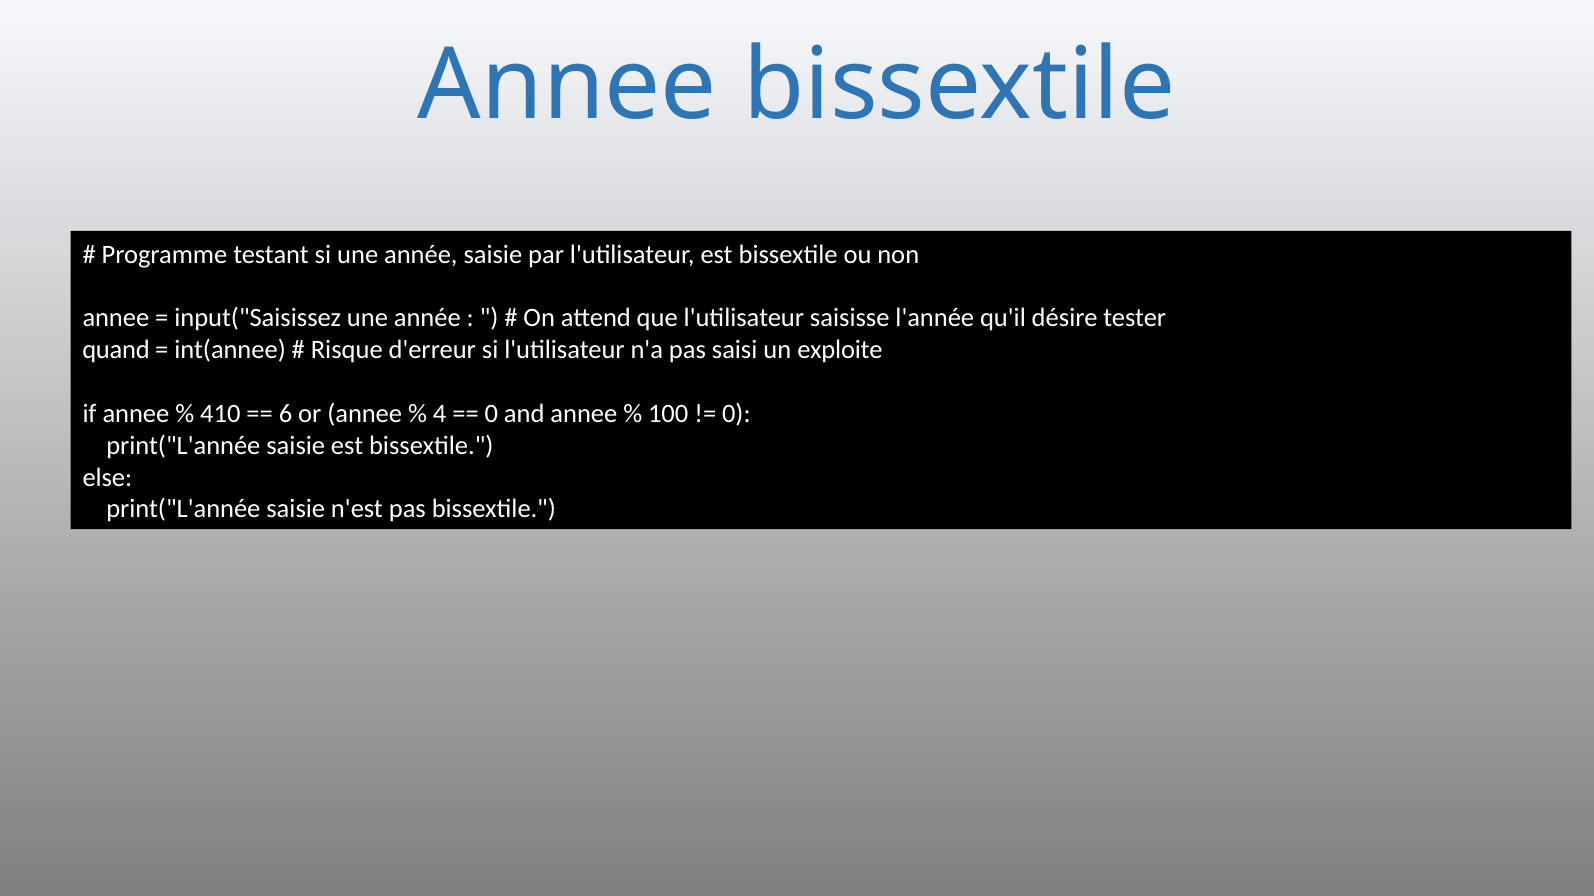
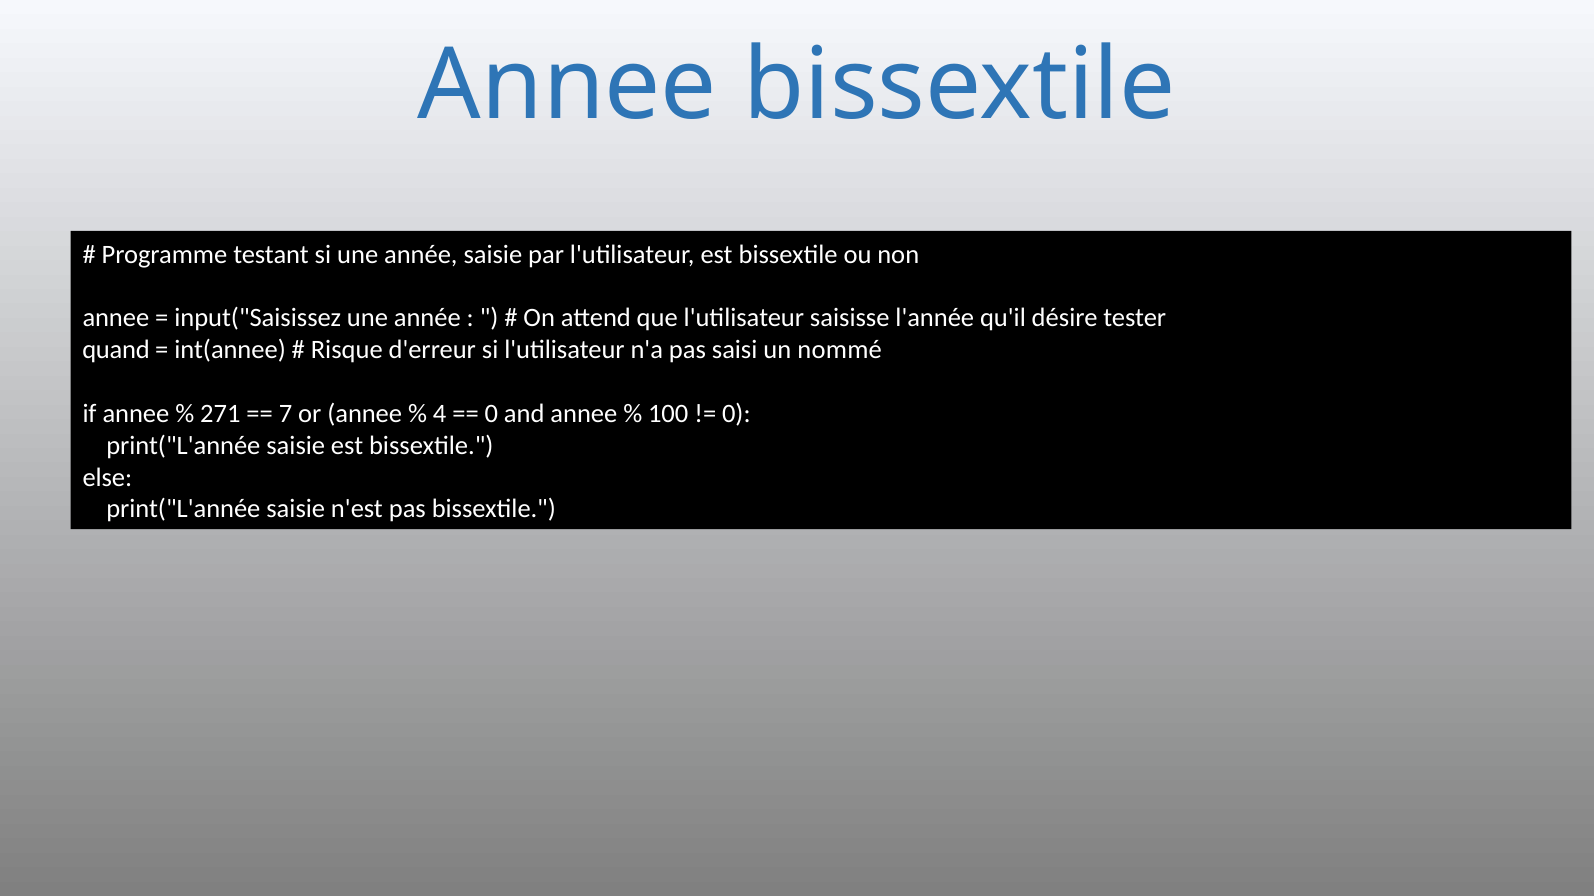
exploite: exploite -> nommé
410: 410 -> 271
6: 6 -> 7
